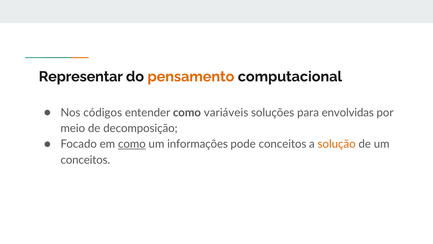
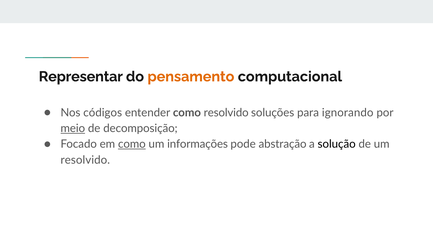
como variáveis: variáveis -> resolvido
envolvidas: envolvidas -> ignorando
meio underline: none -> present
pode conceitos: conceitos -> abstração
solução colour: orange -> black
conceitos at (85, 160): conceitos -> resolvido
